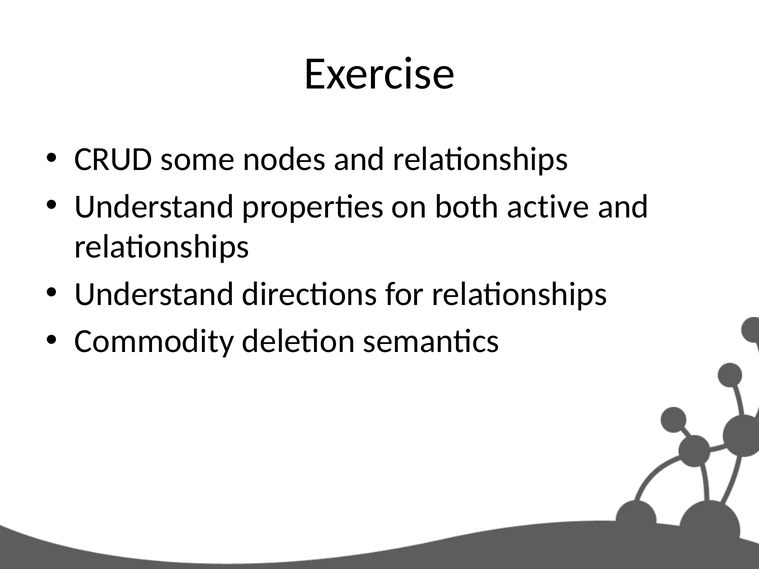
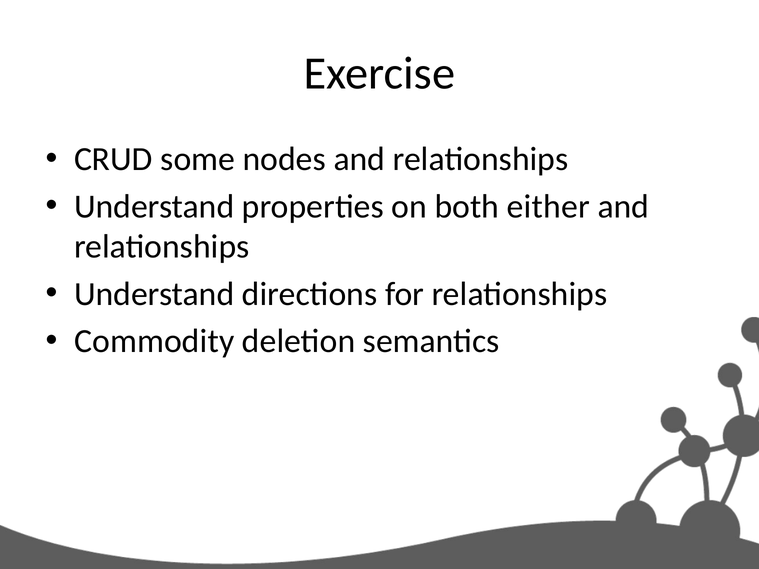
active: active -> either
